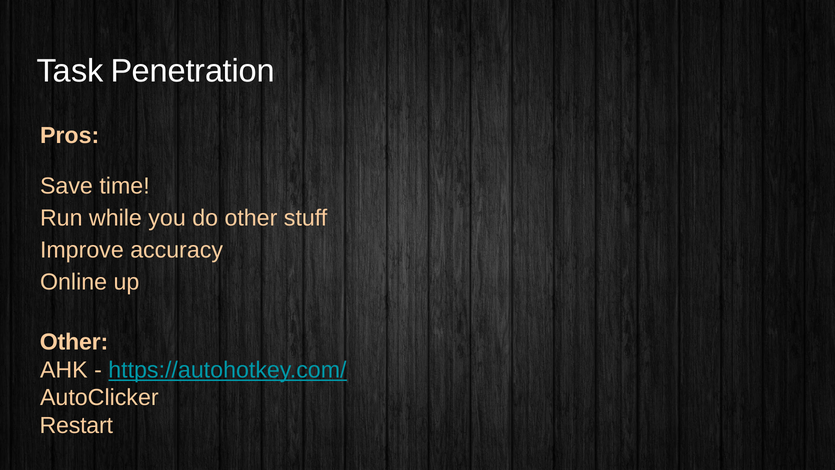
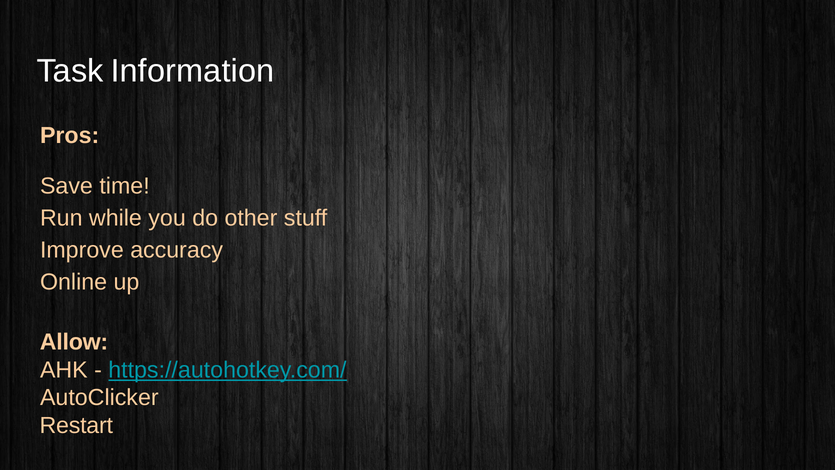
Penetration: Penetration -> Information
Other at (74, 342): Other -> Allow
